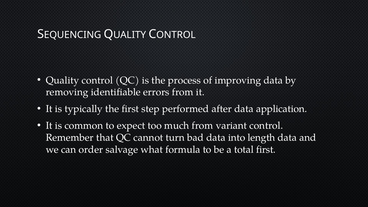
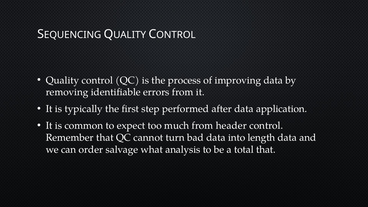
variant: variant -> header
formula: formula -> analysis
total first: first -> that
